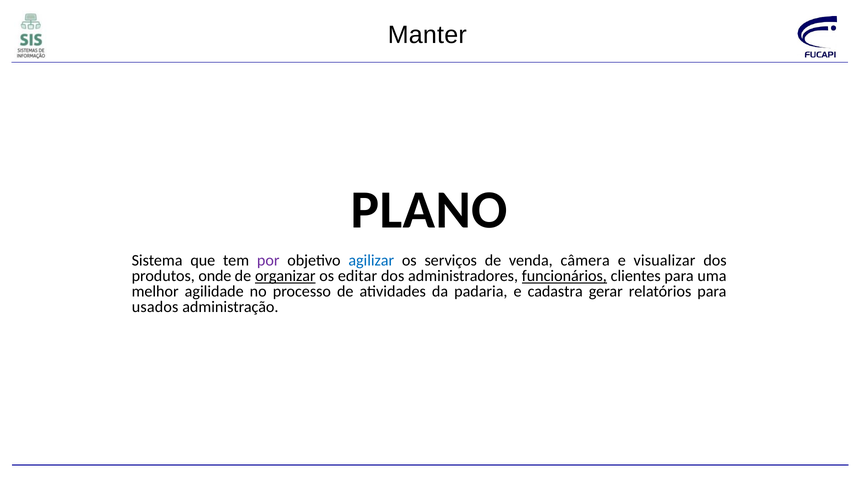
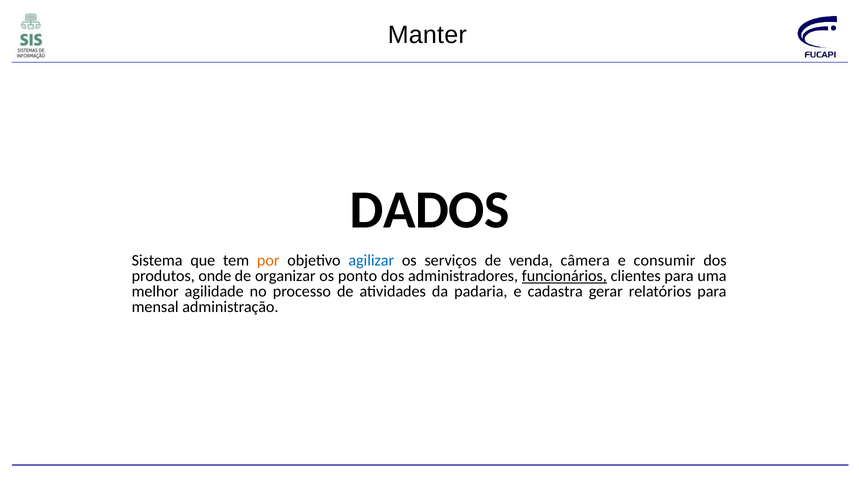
PLANO: PLANO -> DADOS
por colour: purple -> orange
visualizar: visualizar -> consumir
organizar underline: present -> none
editar: editar -> ponto
usados: usados -> mensal
